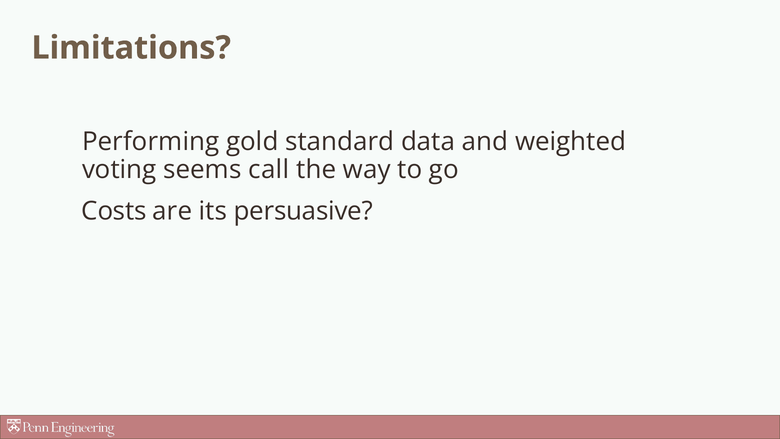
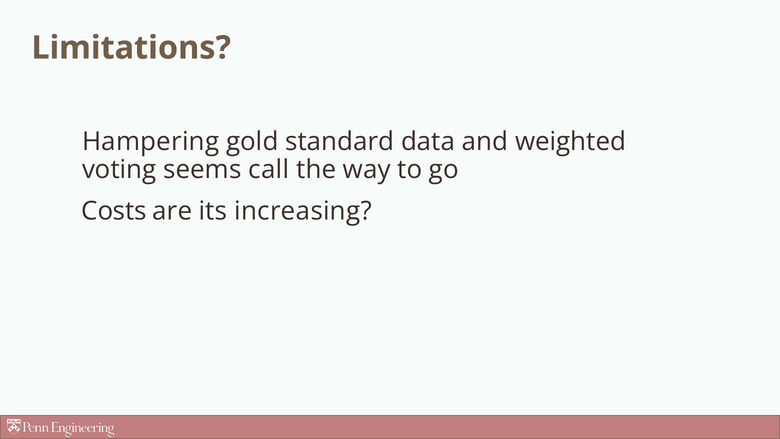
Performing: Performing -> Hampering
persuasive: persuasive -> increasing
